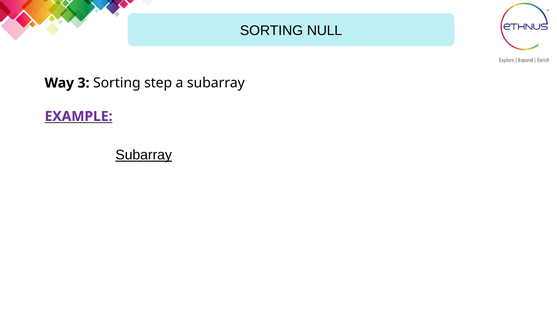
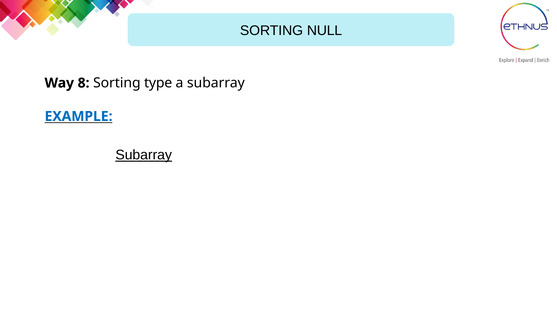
3: 3 -> 8
step: step -> type
EXAMPLE colour: purple -> blue
